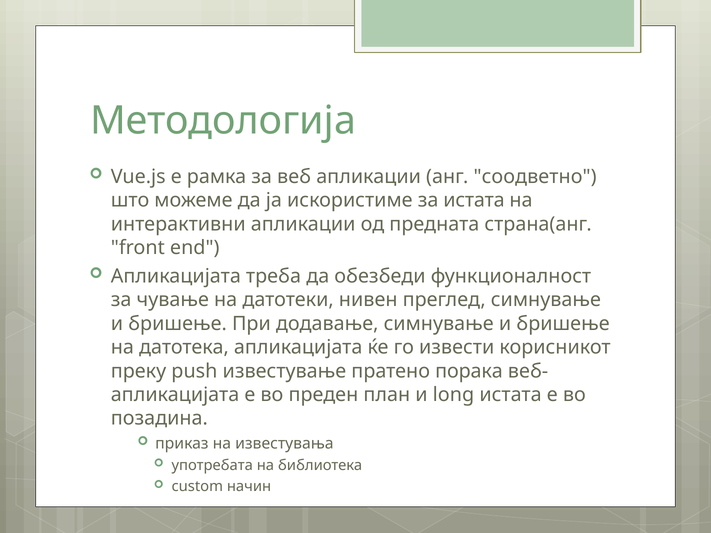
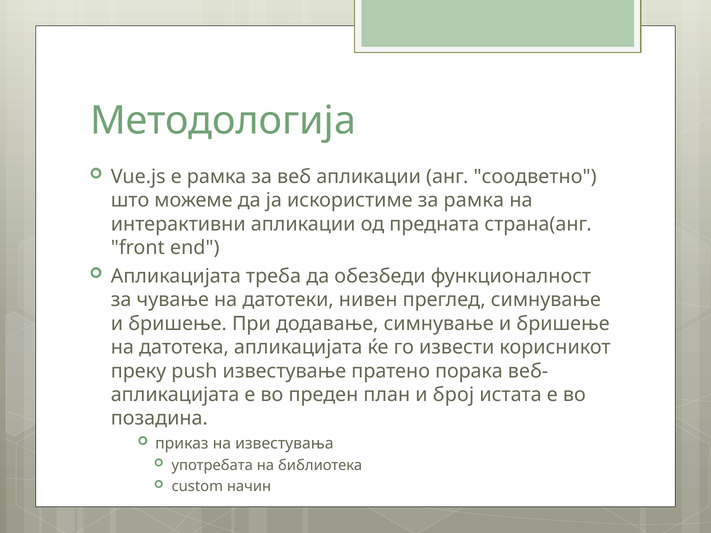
за истата: истата -> рамка
long: long -> број
